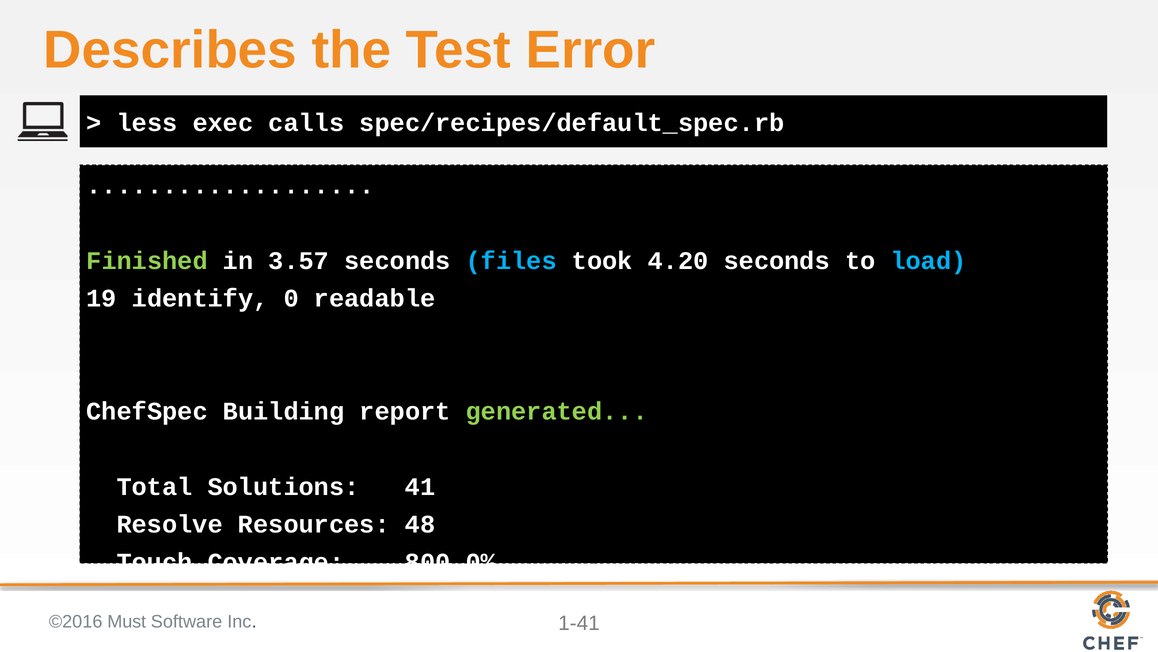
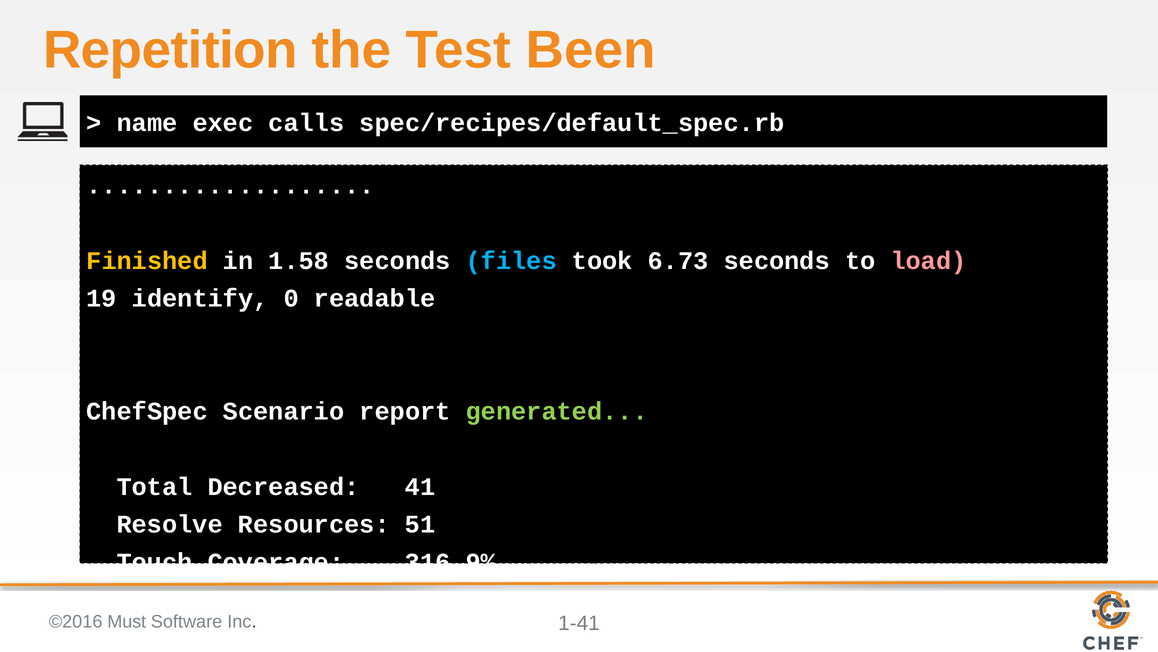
Describes: Describes -> Repetition
Error: Error -> Been
less: less -> name
Finished colour: light green -> yellow
3.57: 3.57 -> 1.58
4.20: 4.20 -> 6.73
load colour: light blue -> pink
Building: Building -> Scenario
Solutions: Solutions -> Decreased
48: 48 -> 51
800.0%: 800.0% -> 316.9%
